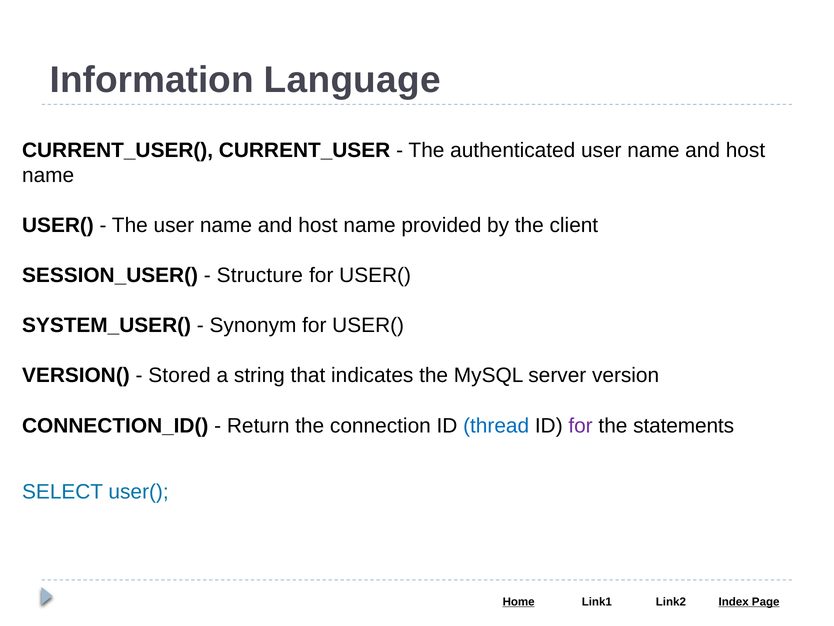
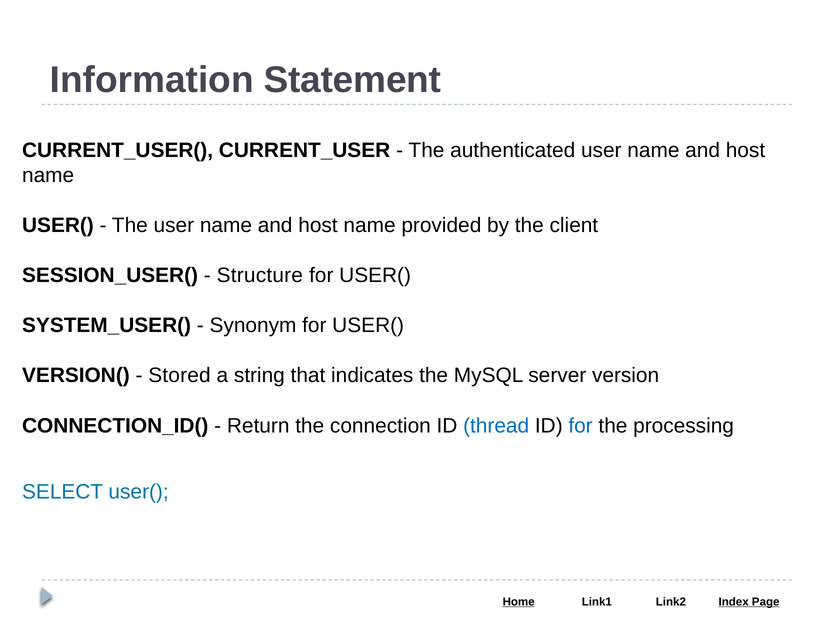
Language: Language -> Statement
for at (581, 425) colour: purple -> blue
statements: statements -> processing
